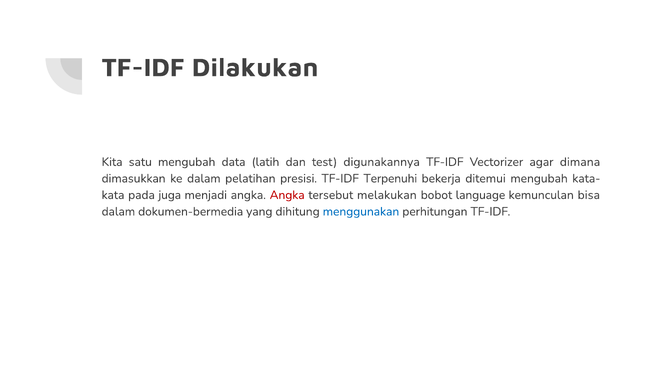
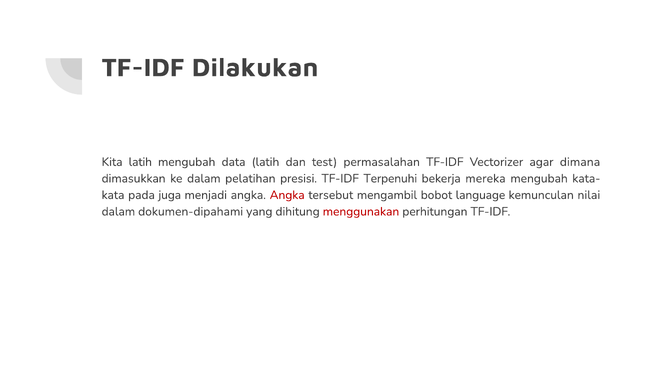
Kita satu: satu -> latih
digunakannya: digunakannya -> permasalahan
ditemui: ditemui -> mereka
melakukan: melakukan -> mengambil
bisa: bisa -> nilai
dokumen-bermedia: dokumen-bermedia -> dokumen-dipahami
menggunakan colour: blue -> red
